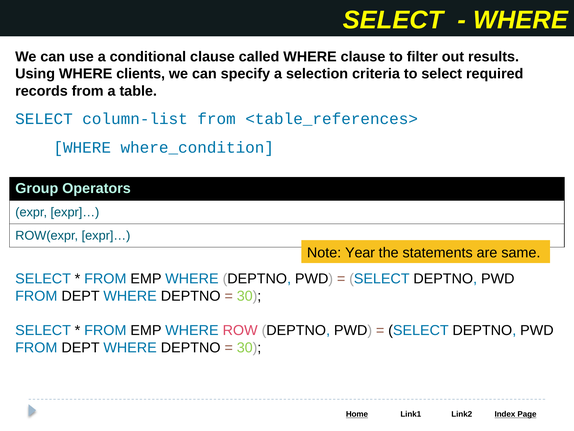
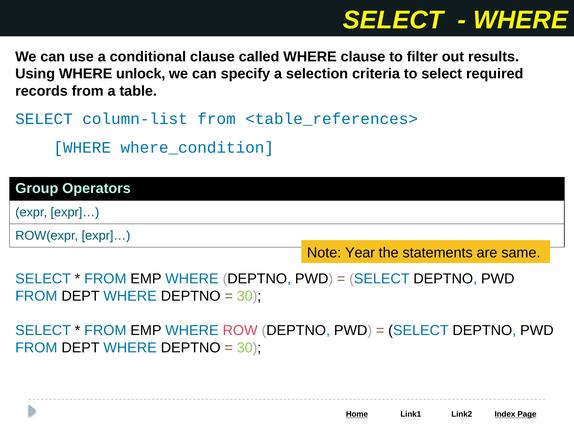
clients: clients -> unlock
